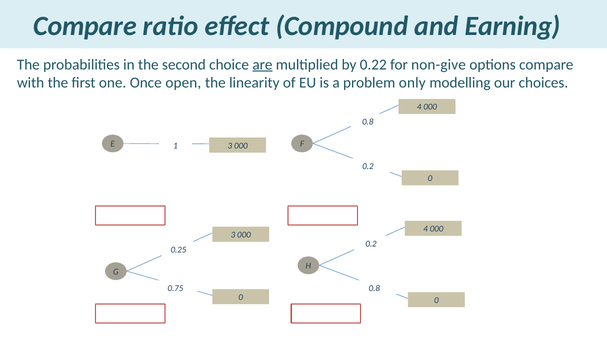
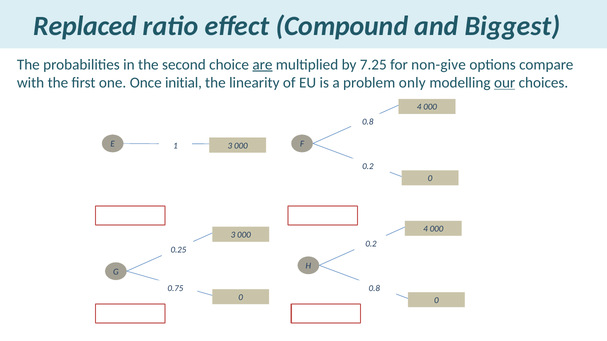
Compare at (85, 26): Compare -> Replaced
Earning: Earning -> Biggest
0.22: 0.22 -> 7.25
open: open -> initial
our underline: none -> present
